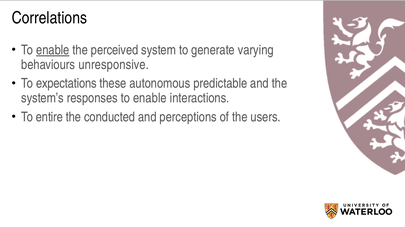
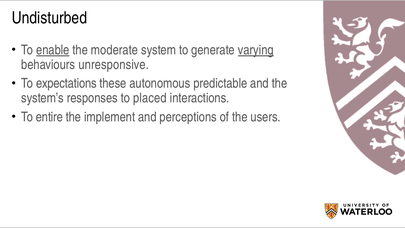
Correlations: Correlations -> Undisturbed
perceived: perceived -> moderate
varying underline: none -> present
responses to enable: enable -> placed
conducted: conducted -> implement
